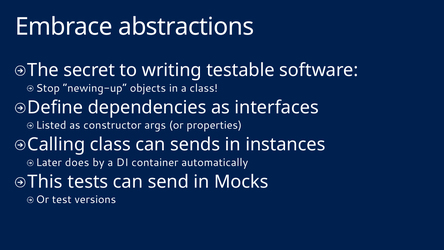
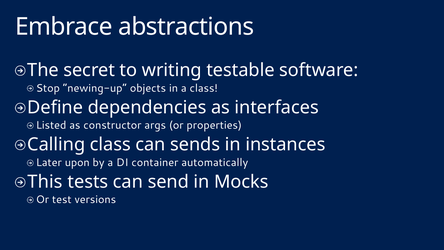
does: does -> upon
